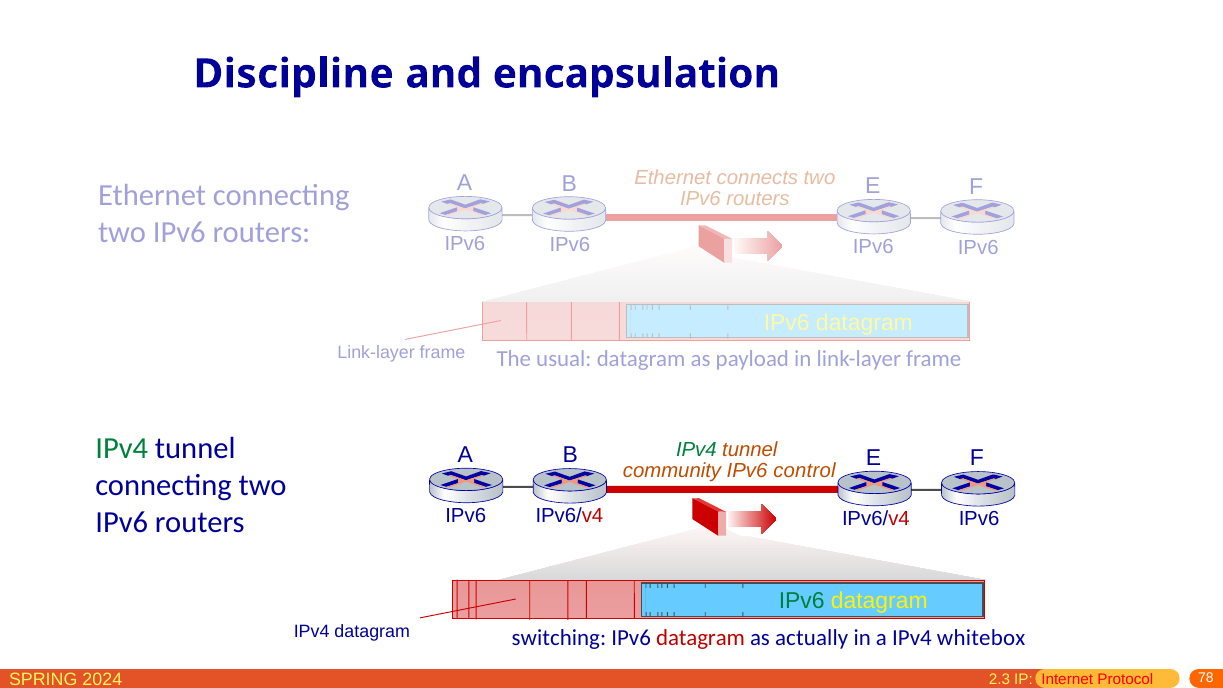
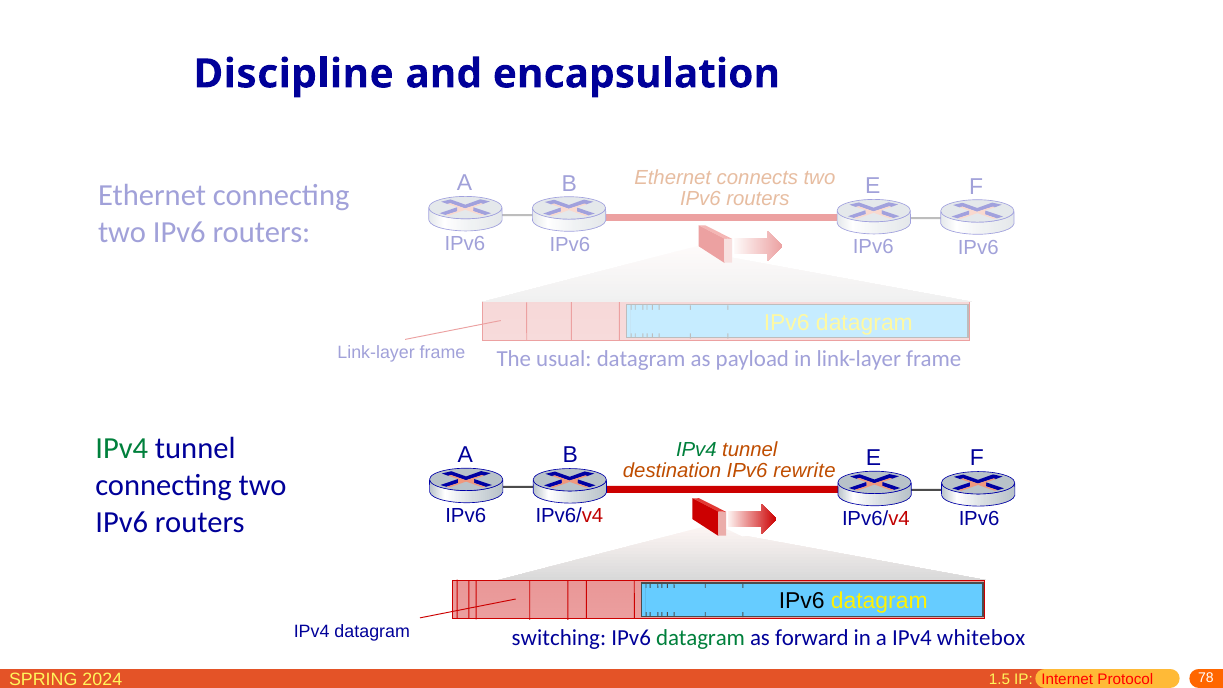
community: community -> destination
control: control -> rewrite
IPv6 at (802, 601) colour: green -> black
datagram at (701, 638) colour: red -> green
actually: actually -> forward
2.3: 2.3 -> 1.5
